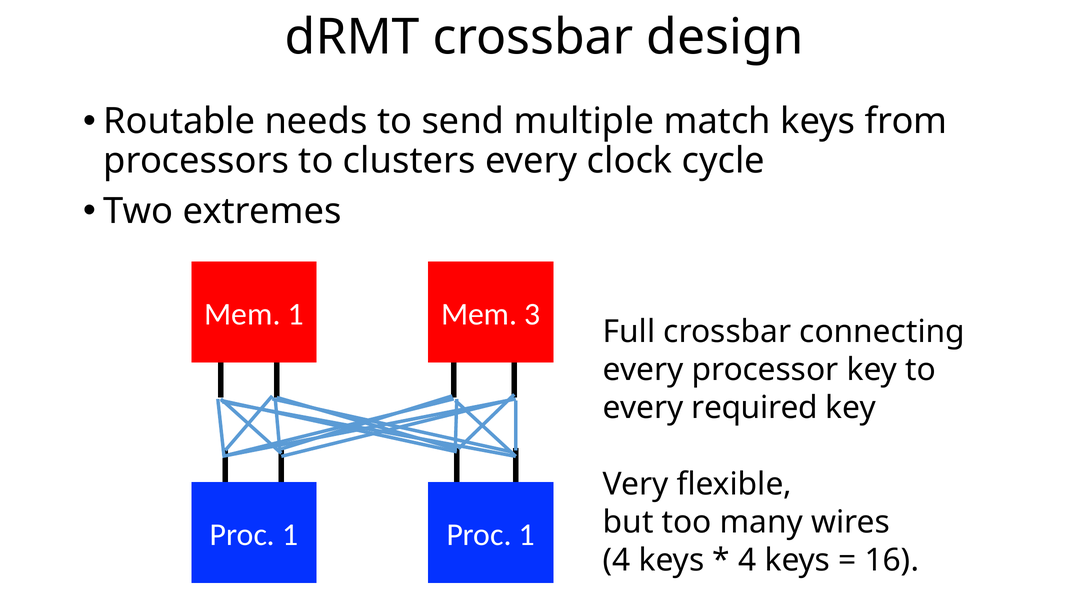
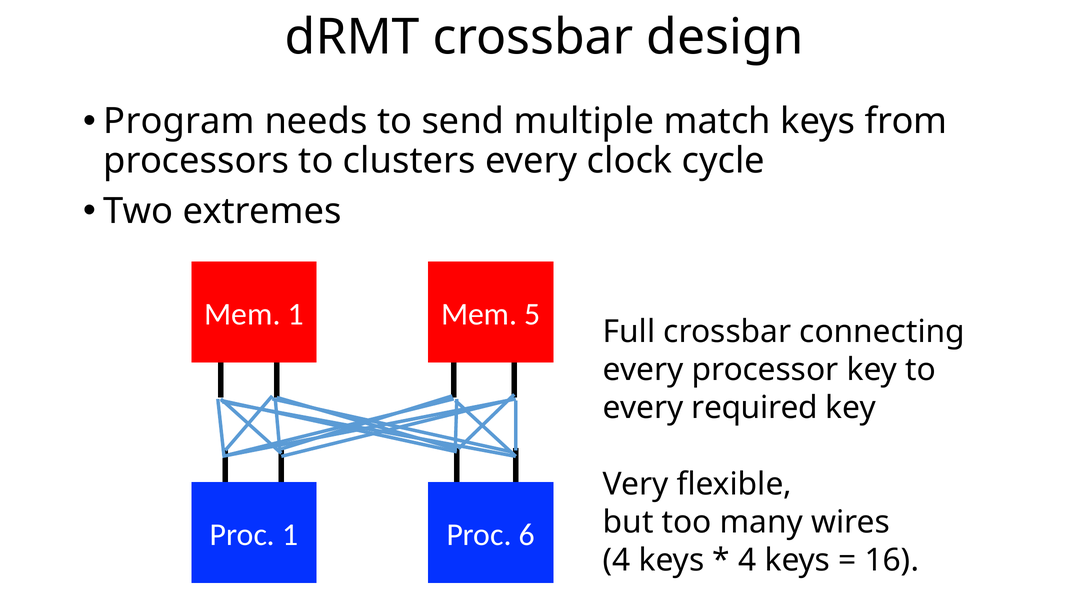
Routable: Routable -> Program
3: 3 -> 5
1 at (527, 535): 1 -> 6
